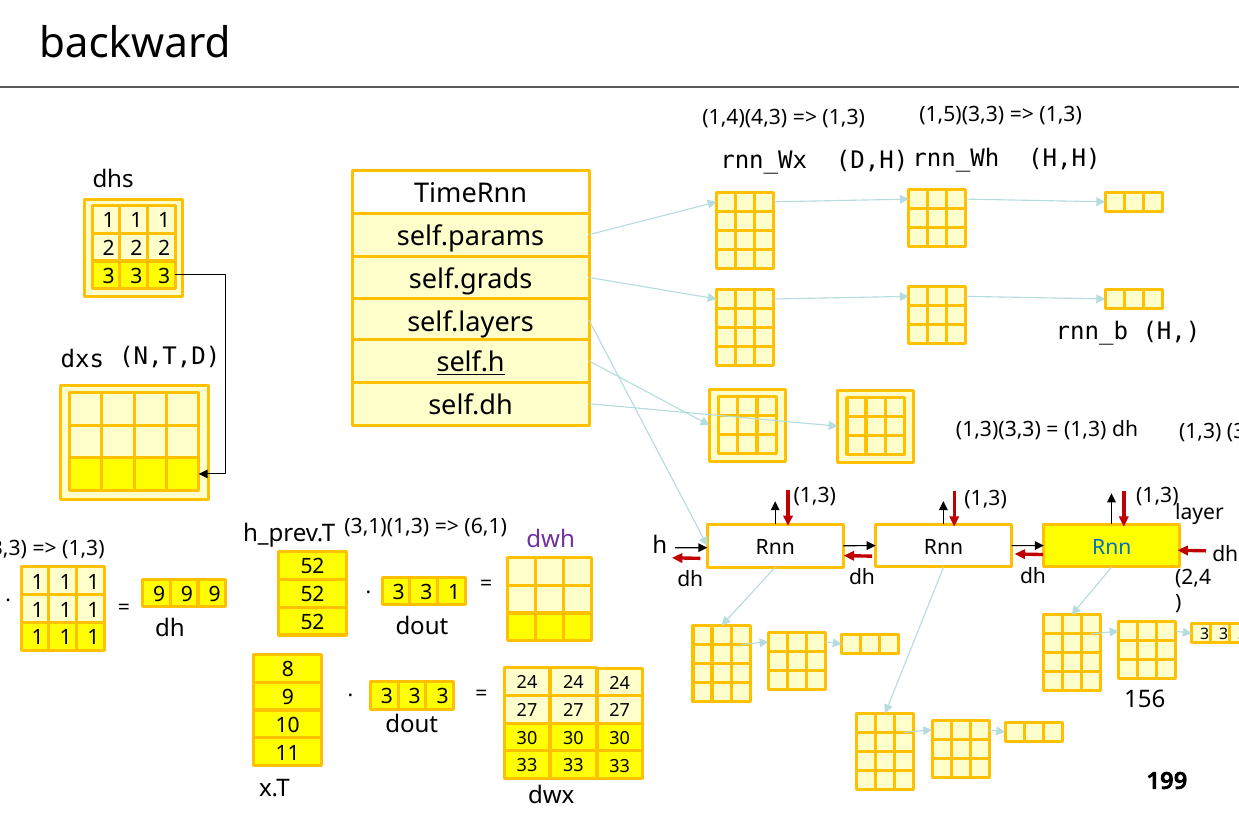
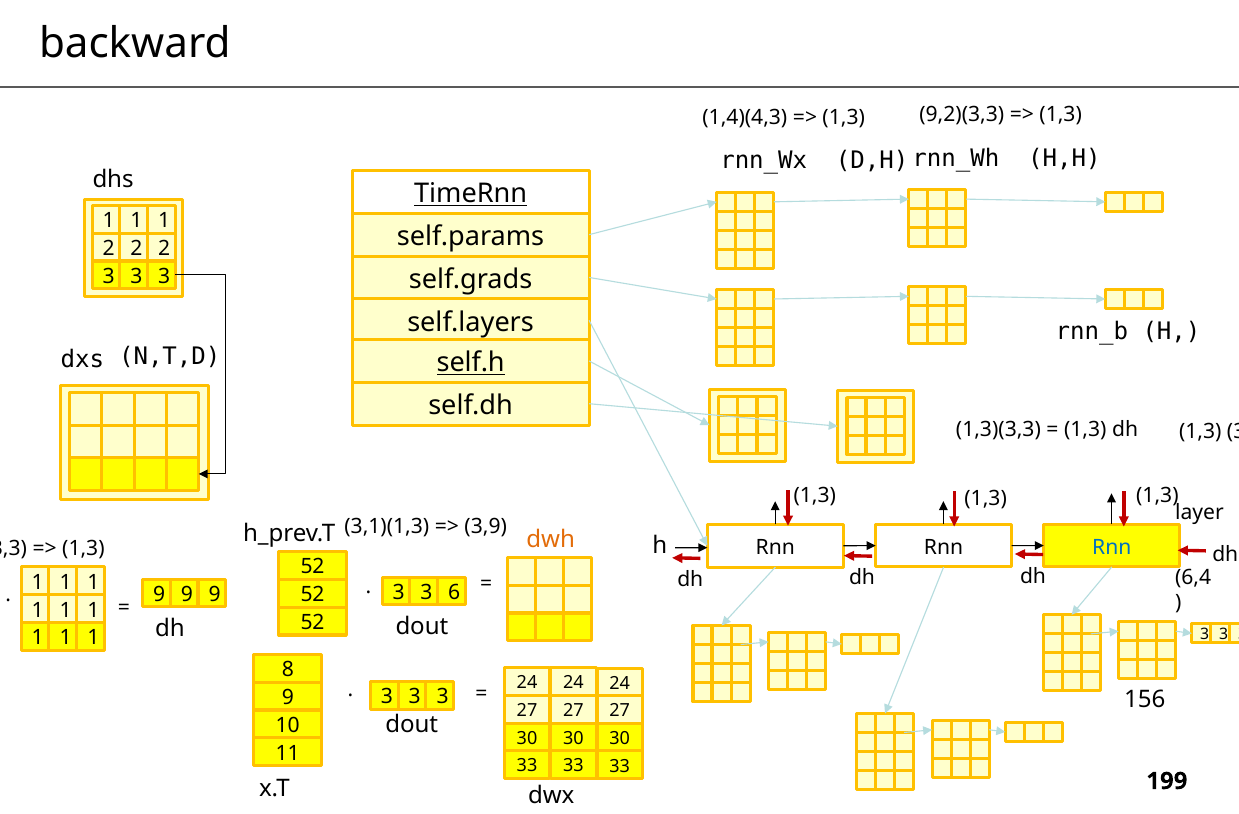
1,5)(3,3: 1,5)(3,3 -> 9,2)(3,3
TimeRnn underline: none -> present
6,1: 6,1 -> 3,9
dwh colour: purple -> orange
2,4: 2,4 -> 6,4
3 1: 1 -> 6
